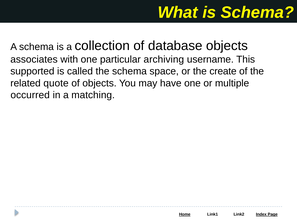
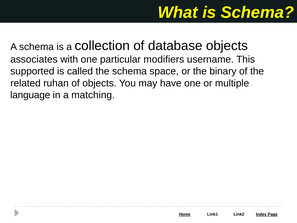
archiving: archiving -> modifiers
create: create -> binary
quote: quote -> ruhan
occurred: occurred -> language
